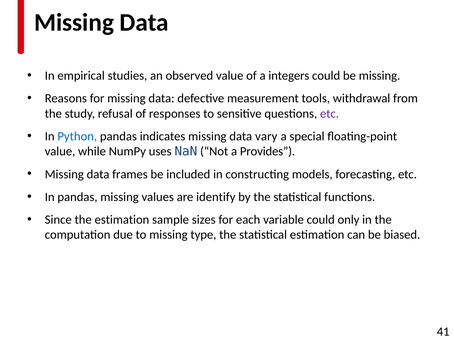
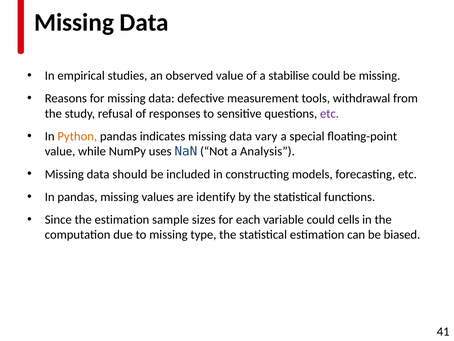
integers: integers -> stabilise
Python colour: blue -> orange
Provides: Provides -> Analysis
frames: frames -> should
only: only -> cells
